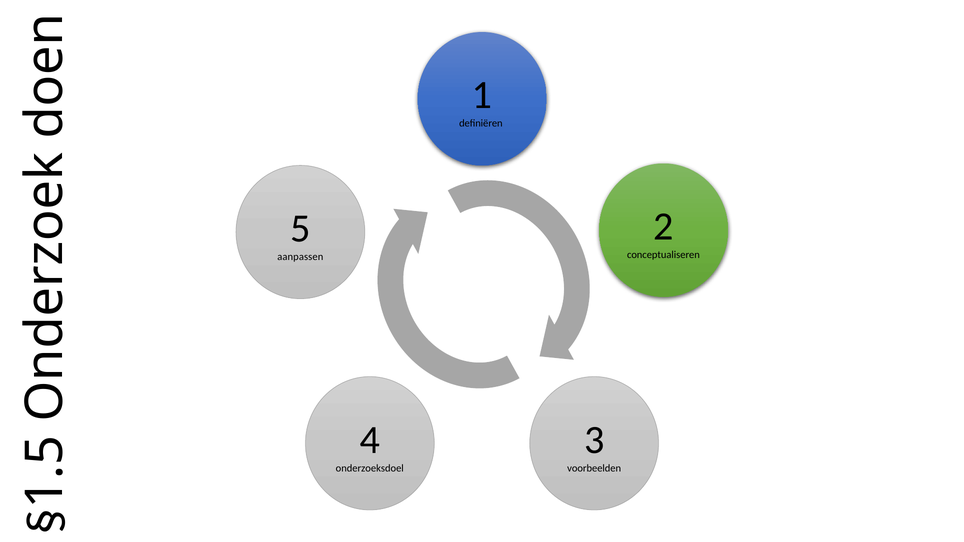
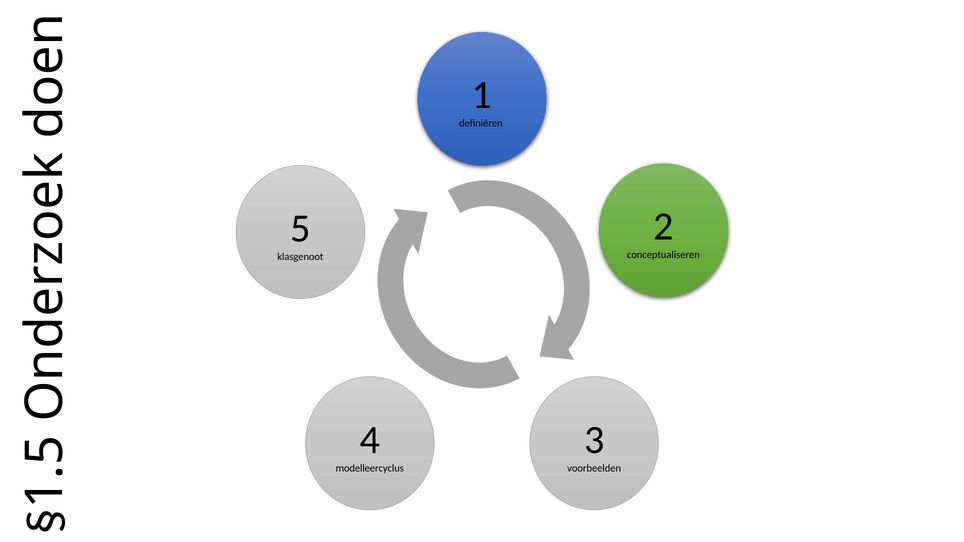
aanpassen: aanpassen -> klasgenoot
onderzoeksdoel: onderzoeksdoel -> modelleercyclus
